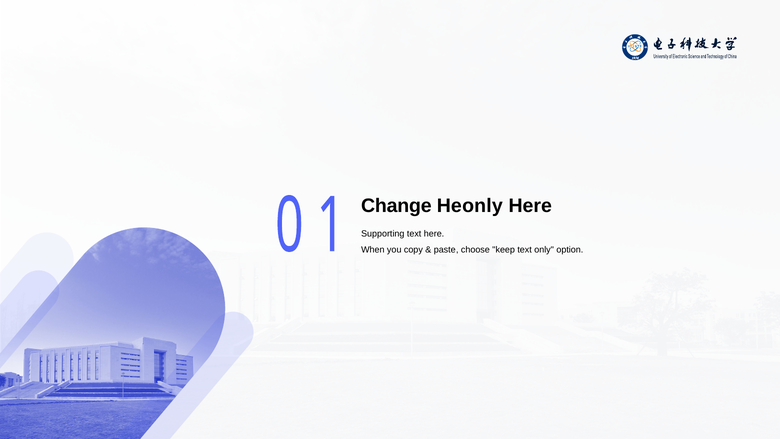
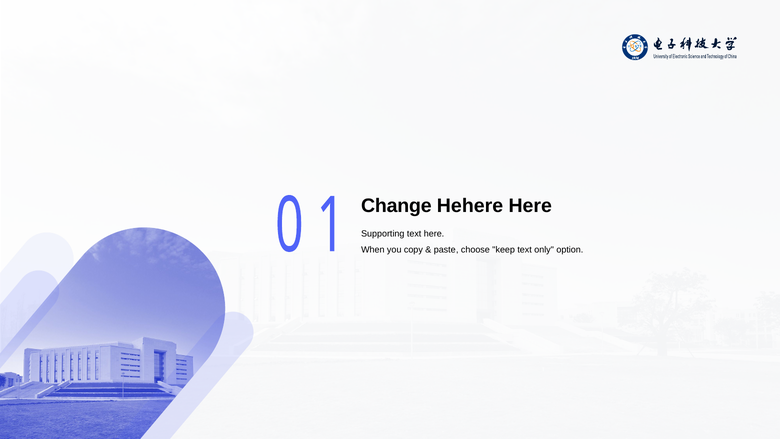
He only: only -> here
